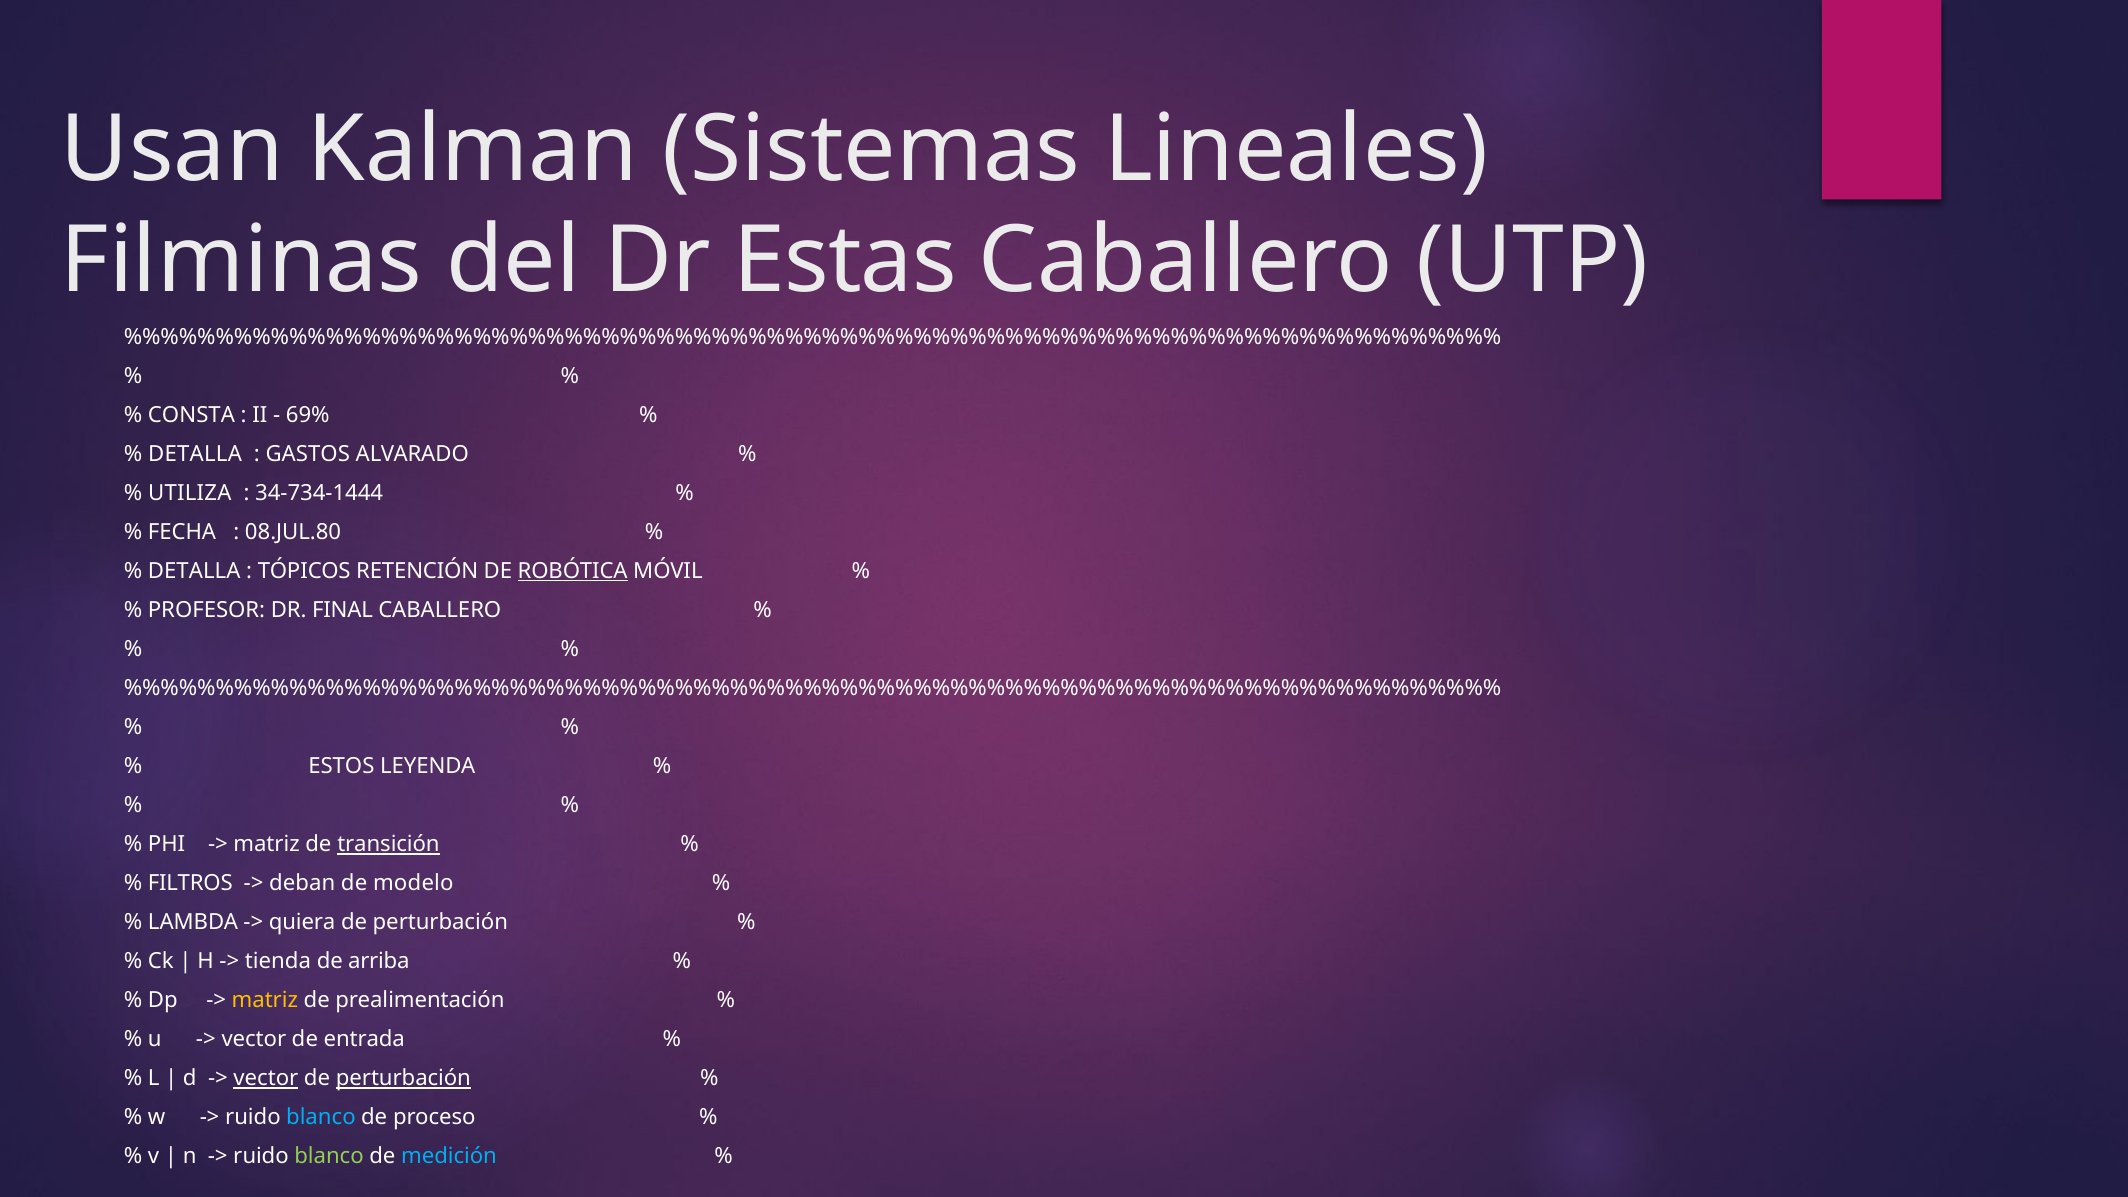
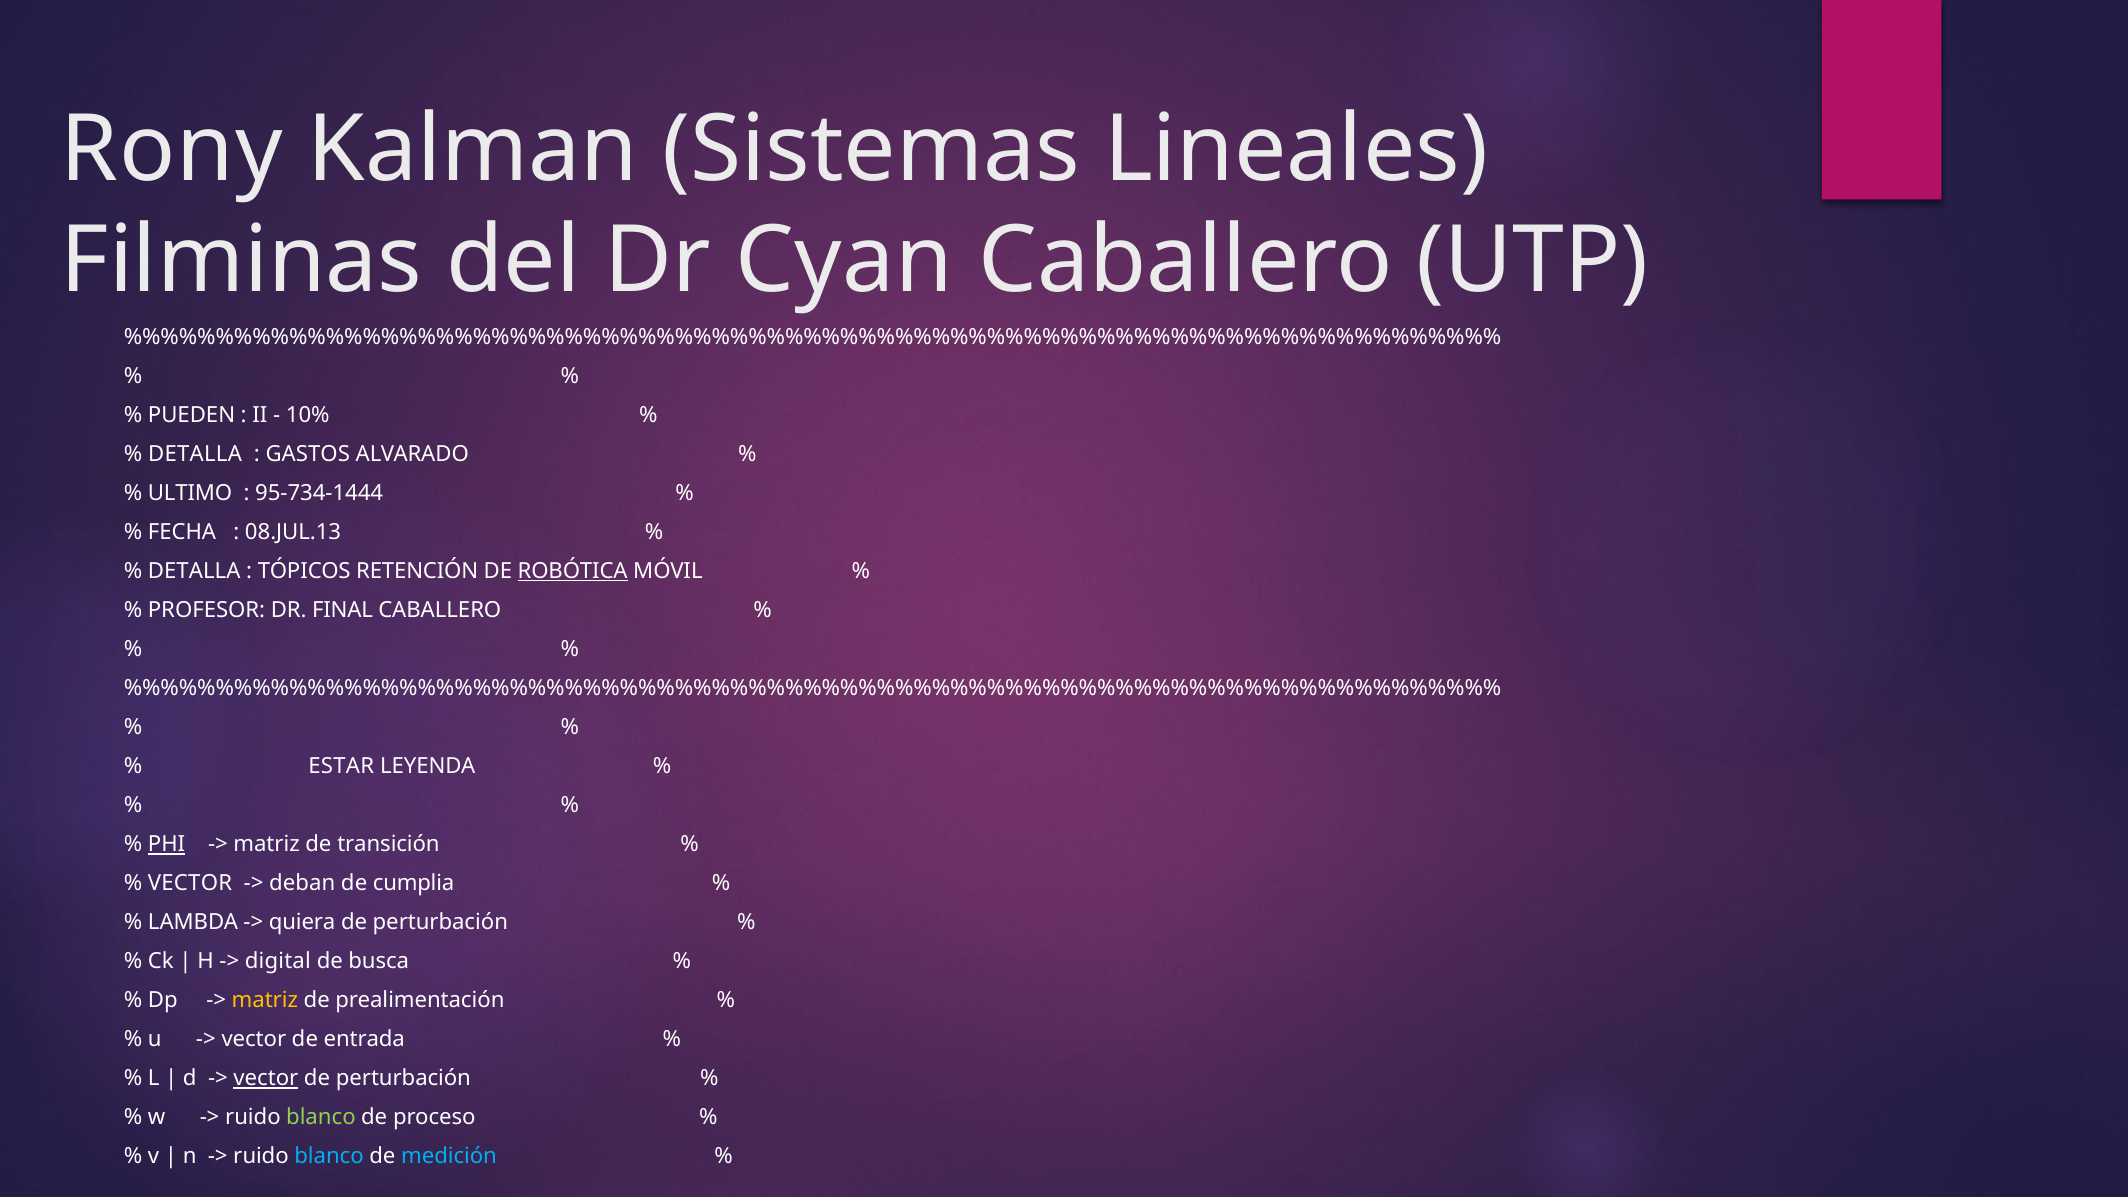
Usan: Usan -> Rony
Estas: Estas -> Cyan
CONSTA: CONSTA -> PUEDEN
69%: 69% -> 10%
UTILIZA: UTILIZA -> ULTIMO
34-734-1444: 34-734-1444 -> 95-734-1444
08.JUL.80: 08.JUL.80 -> 08.JUL.13
ESTOS: ESTOS -> ESTAR
PHI underline: none -> present
transición underline: present -> none
FILTROS at (190, 883): FILTROS -> VECTOR
modelo: modelo -> cumplia
tienda: tienda -> digital
arriba: arriba -> busca
perturbación at (403, 1078) underline: present -> none
blanco at (321, 1117) colour: light blue -> light green
blanco at (329, 1156) colour: light green -> light blue
